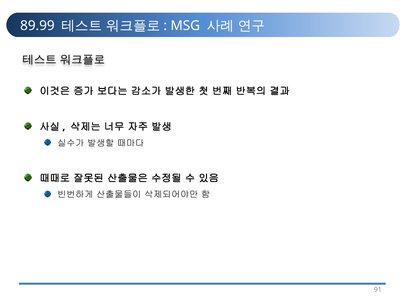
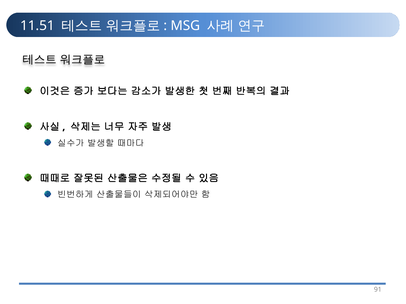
89.99: 89.99 -> 11.51
